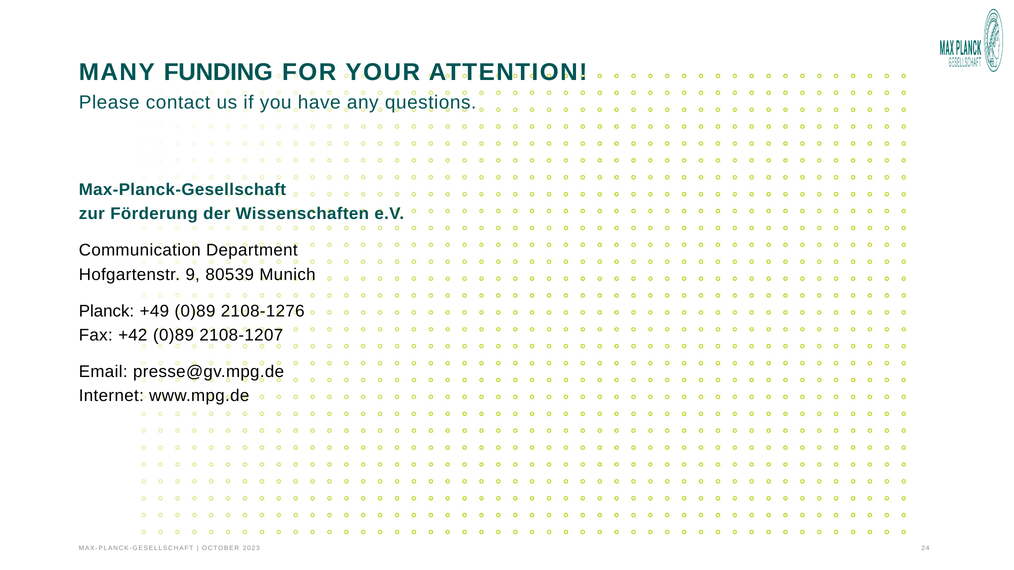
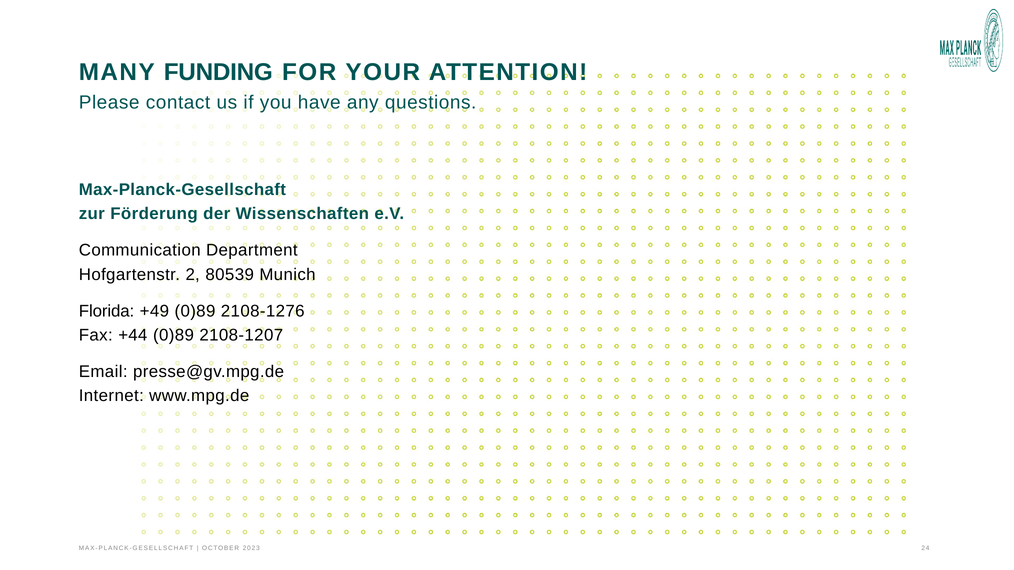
9: 9 -> 2
Planck: Planck -> Florida
+42: +42 -> +44
